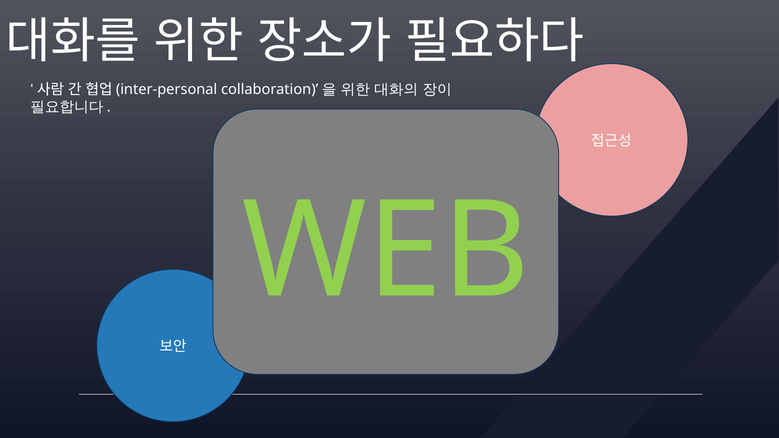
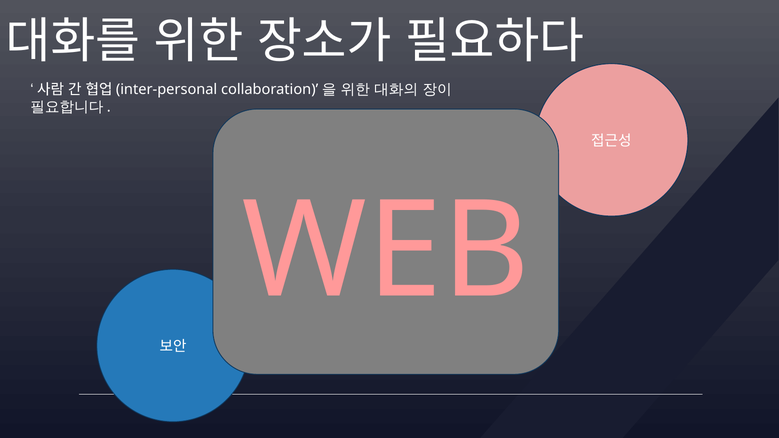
WEB colour: light green -> pink
